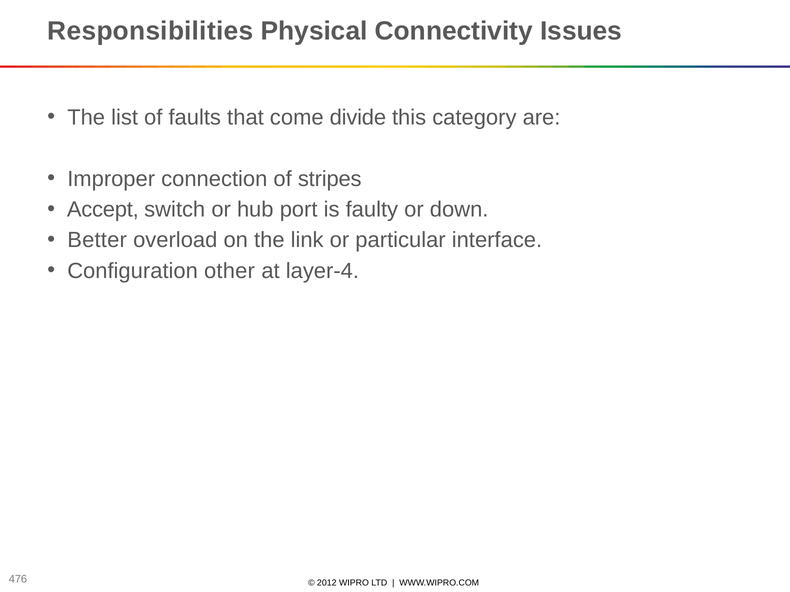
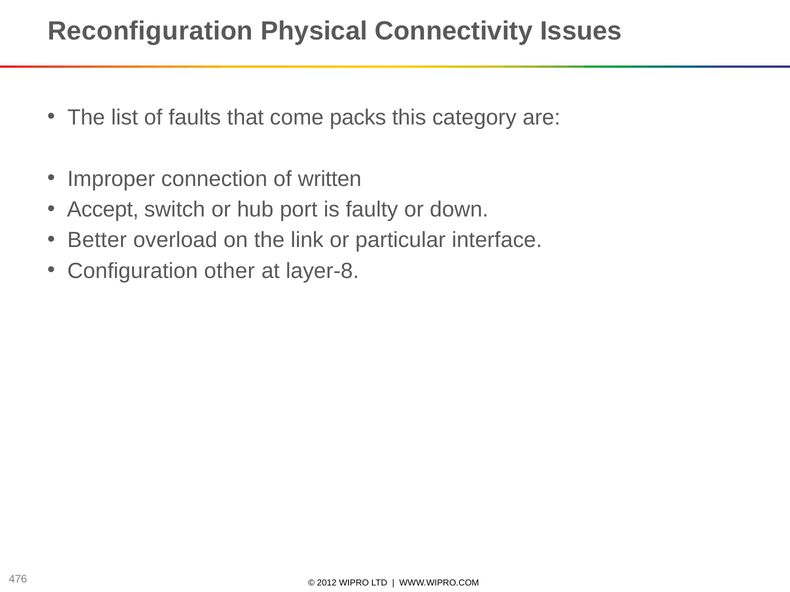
Responsibilities: Responsibilities -> Reconfiguration
divide: divide -> packs
stripes: stripes -> written
layer-4: layer-4 -> layer-8
